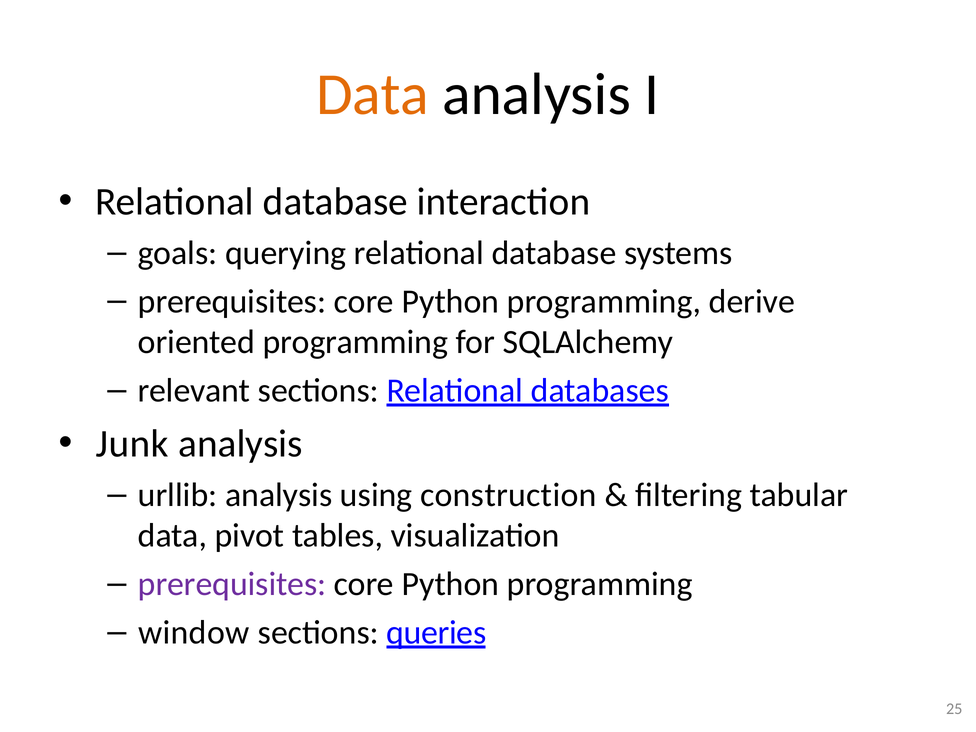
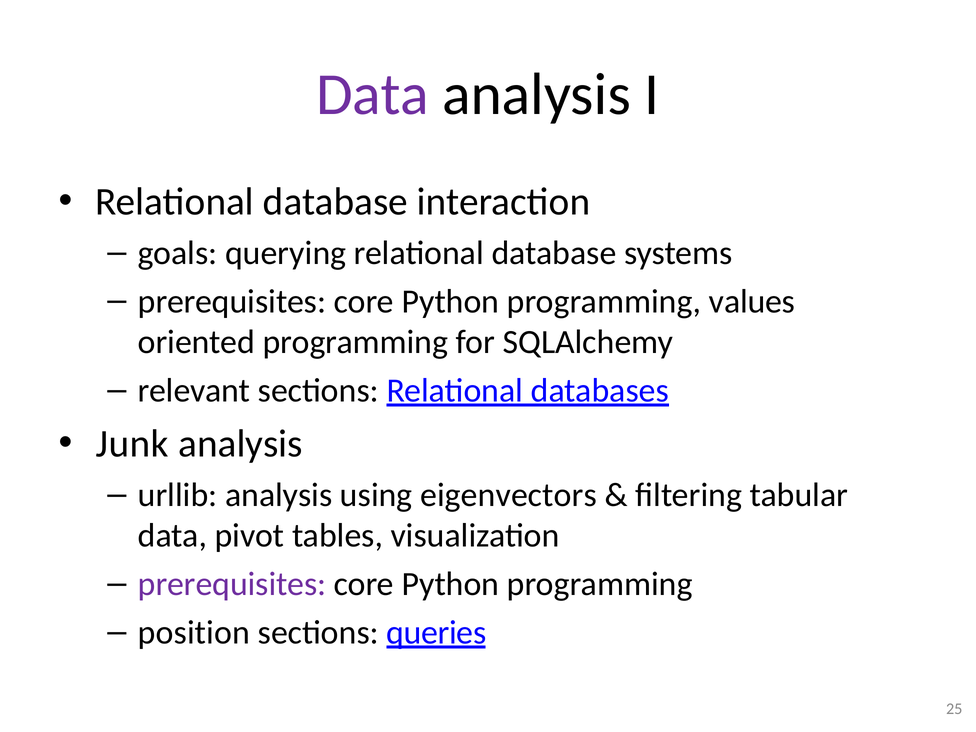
Data at (373, 94) colour: orange -> purple
derive: derive -> values
construction: construction -> eigenvectors
window: window -> position
